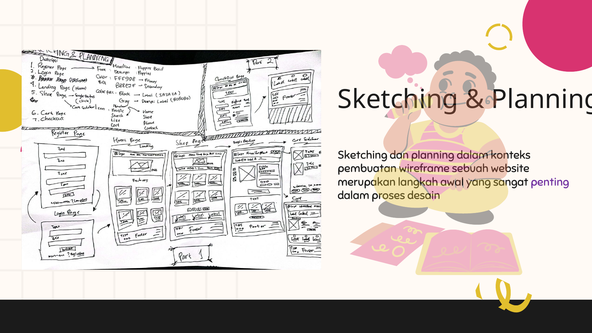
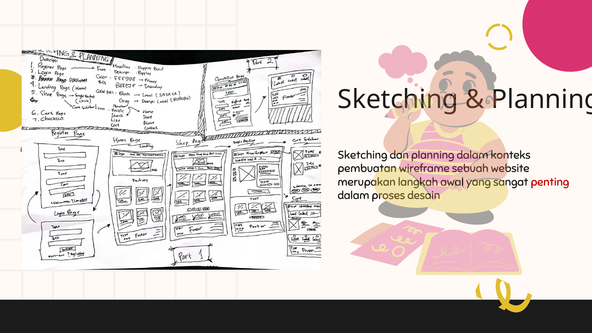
penting colour: purple -> red
